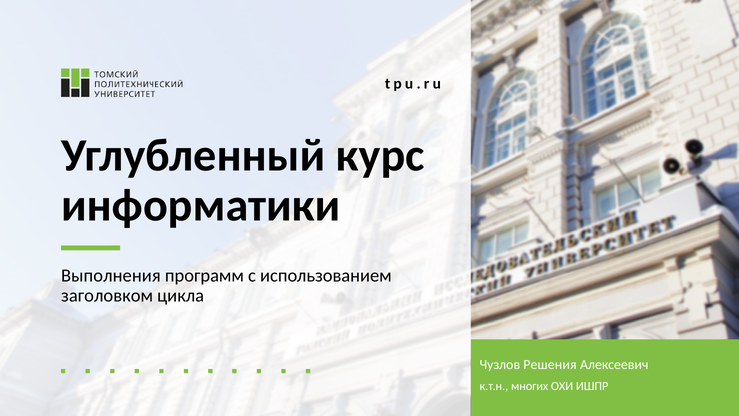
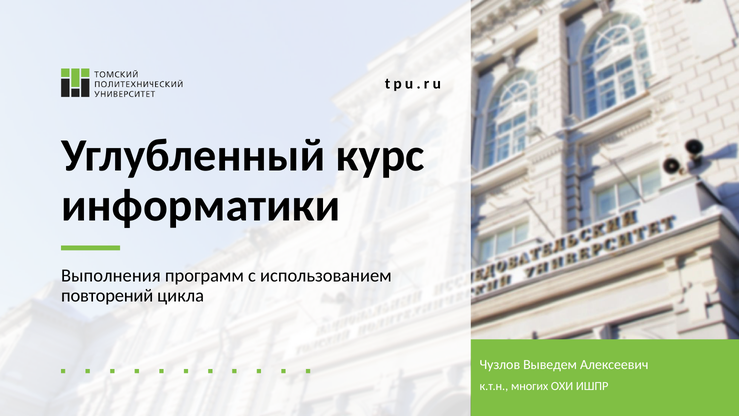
заголовком: заголовком -> повторений
Решения: Решения -> Выведем
